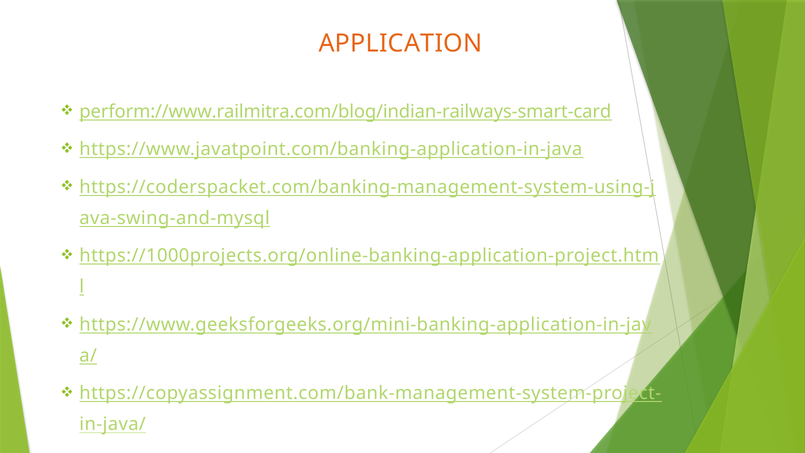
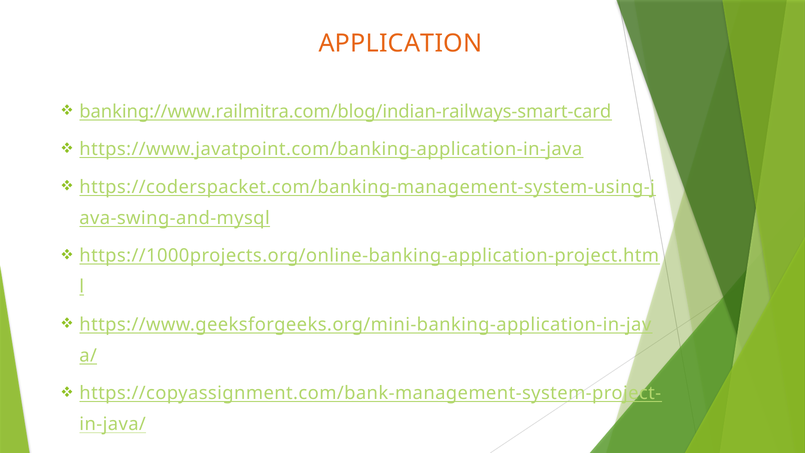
perform://www.railmitra.com/blog/indian-railways-smart-card: perform://www.railmitra.com/blog/indian-railways-smart-card -> banking://www.railmitra.com/blog/indian-railways-smart-card
